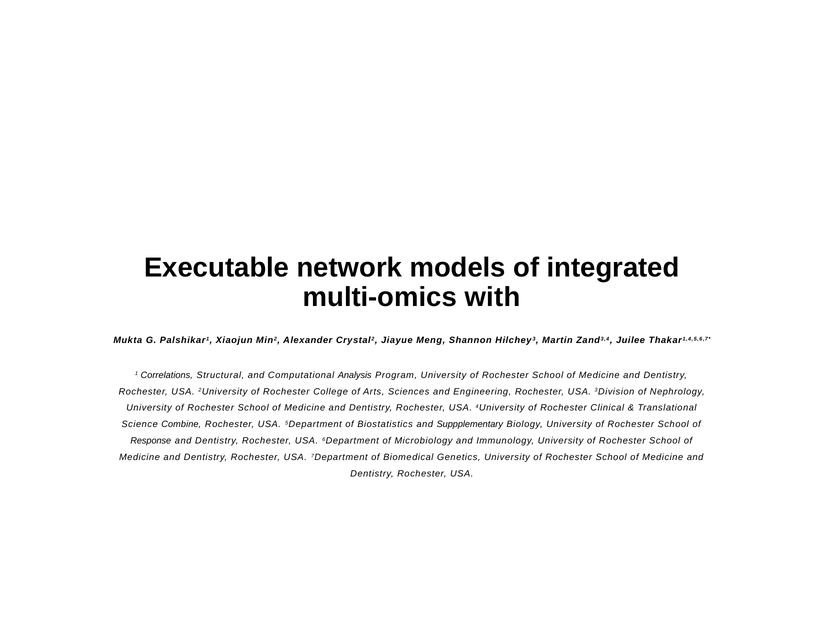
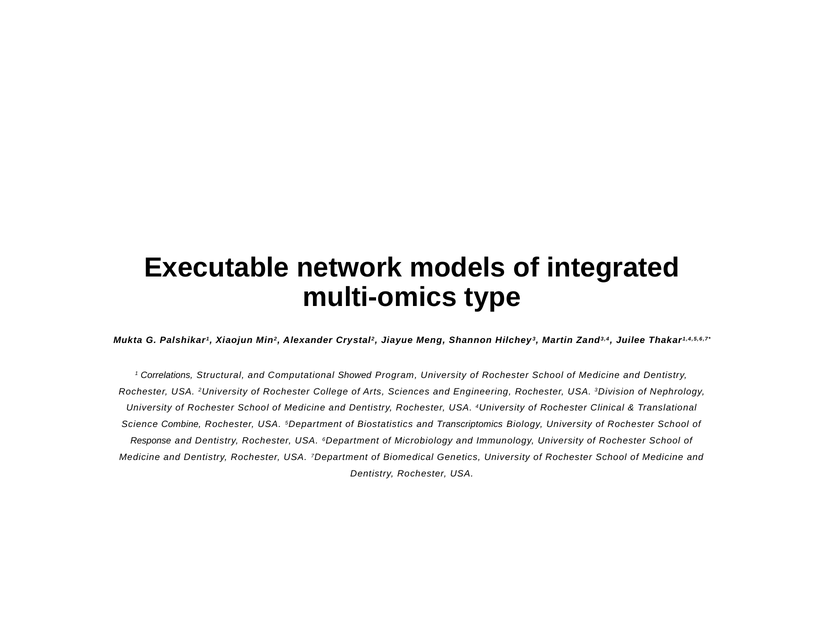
with: with -> type
Analysis: Analysis -> Showed
Suppplementary: Suppplementary -> Transcriptomics
